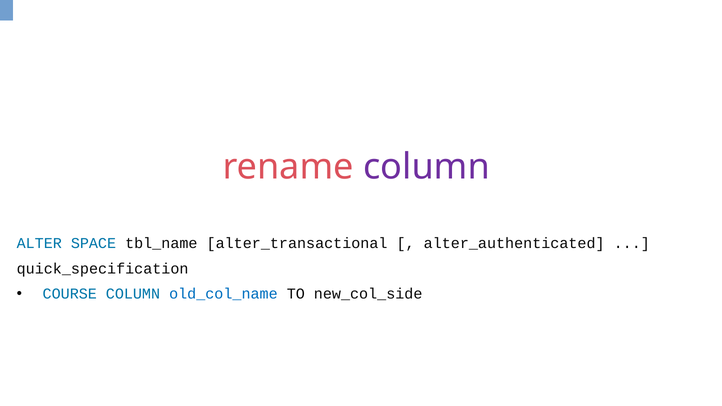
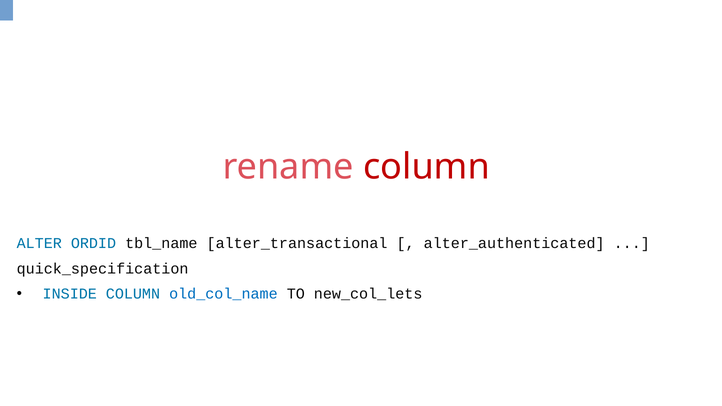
column at (426, 167) colour: purple -> red
SPACE: SPACE -> ORDID
COURSE: COURSE -> INSIDE
new_col_side: new_col_side -> new_col_lets
